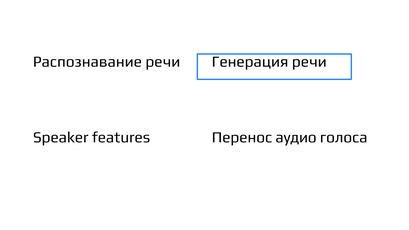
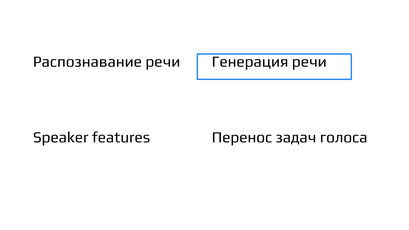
аудио: аудио -> задач
